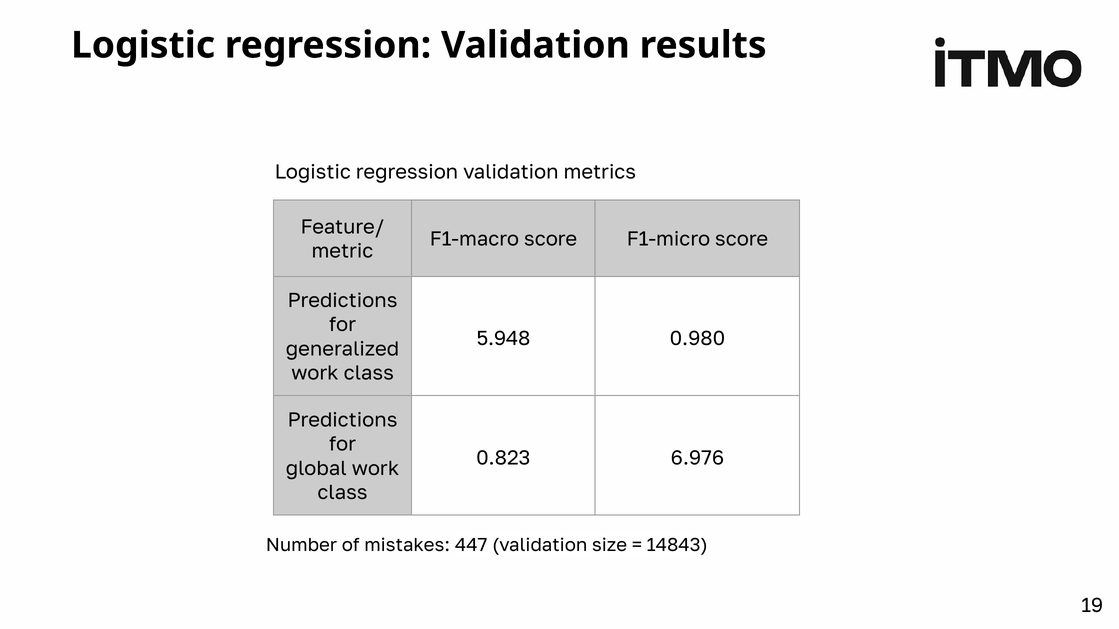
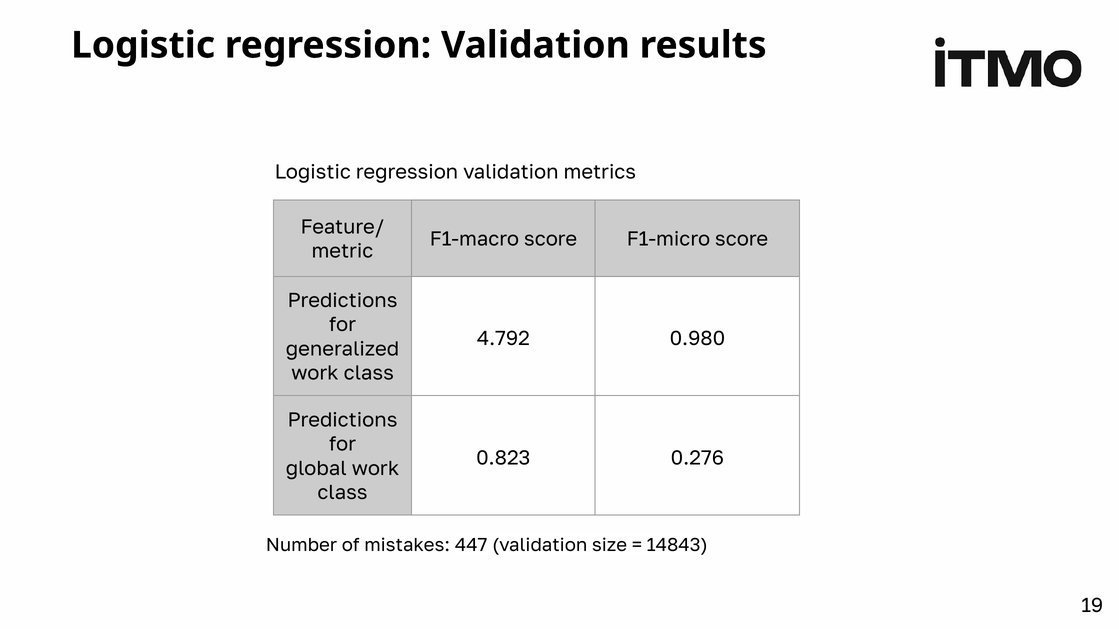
5.948: 5.948 -> 4.792
6.976: 6.976 -> 0.276
